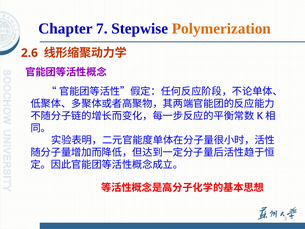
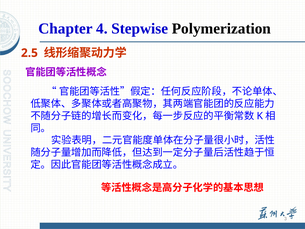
7: 7 -> 4
Polymerization colour: orange -> black
2.6: 2.6 -> 2.5
